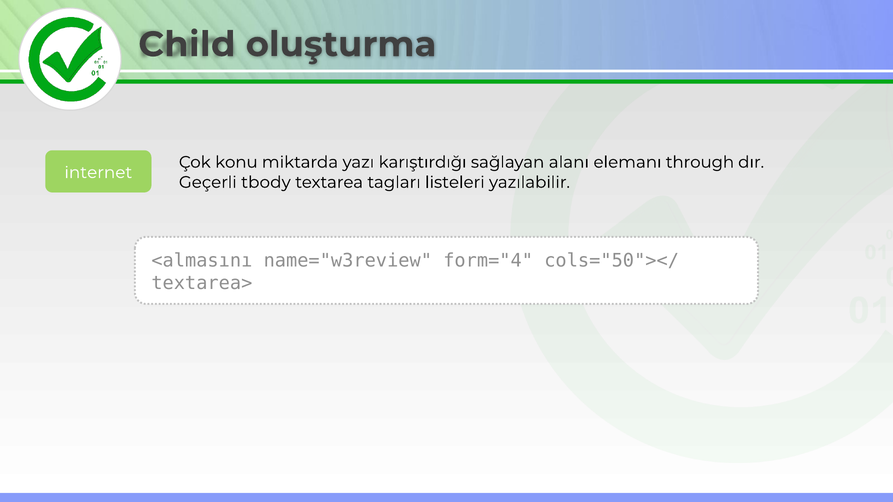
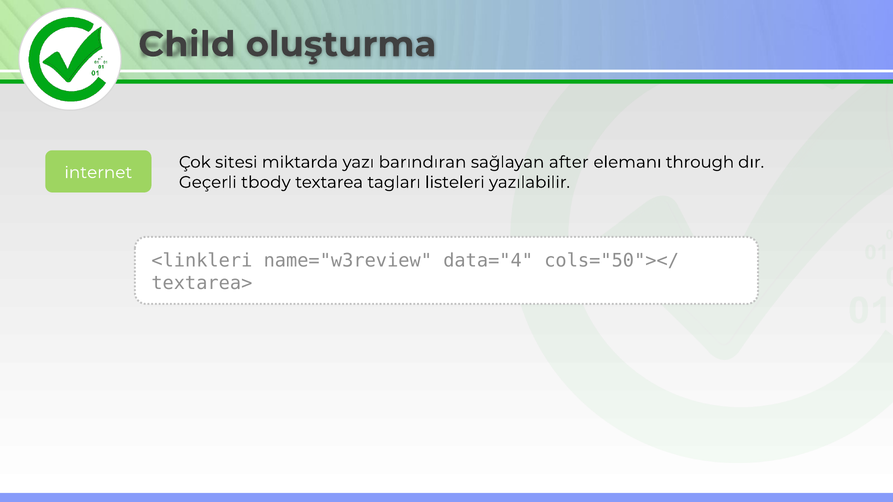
konu: konu -> sitesi
karıştırdığı: karıştırdığı -> barındıran
alanı: alanı -> after
<almasını: <almasını -> <linkleri
form="4: form="4 -> data="4
